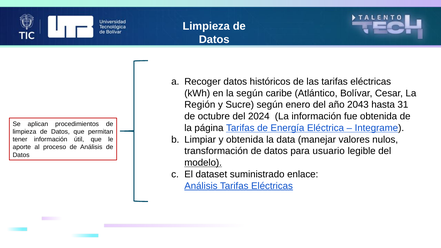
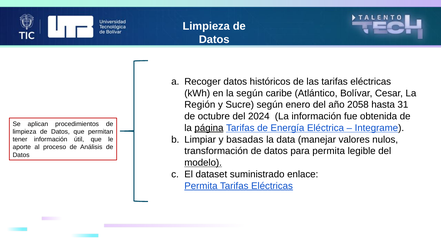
2043: 2043 -> 2058
página underline: none -> present
y obtenida: obtenida -> basadas
para usuario: usuario -> permita
Análisis at (201, 186): Análisis -> Permita
